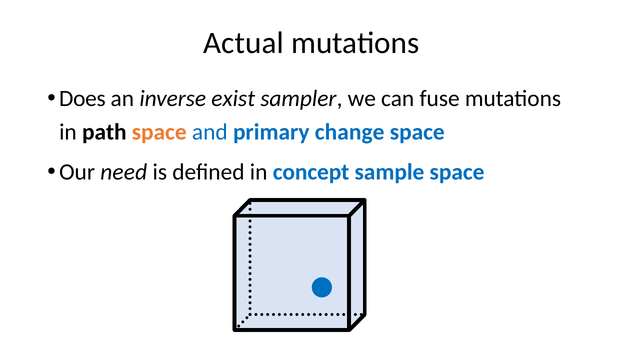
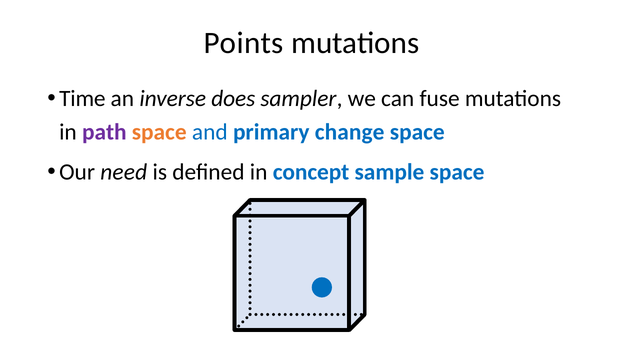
Actual: Actual -> Points
Does: Does -> Time
exist: exist -> does
path colour: black -> purple
